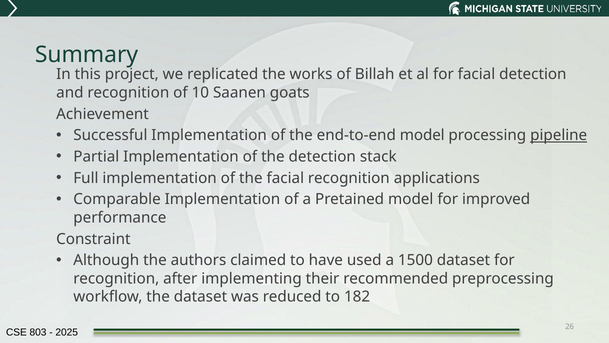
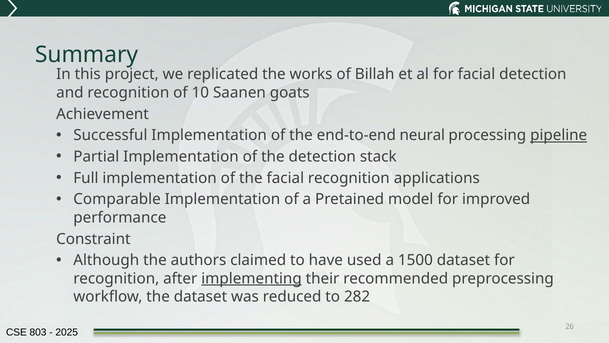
end-to-end model: model -> neural
implementing underline: none -> present
182: 182 -> 282
